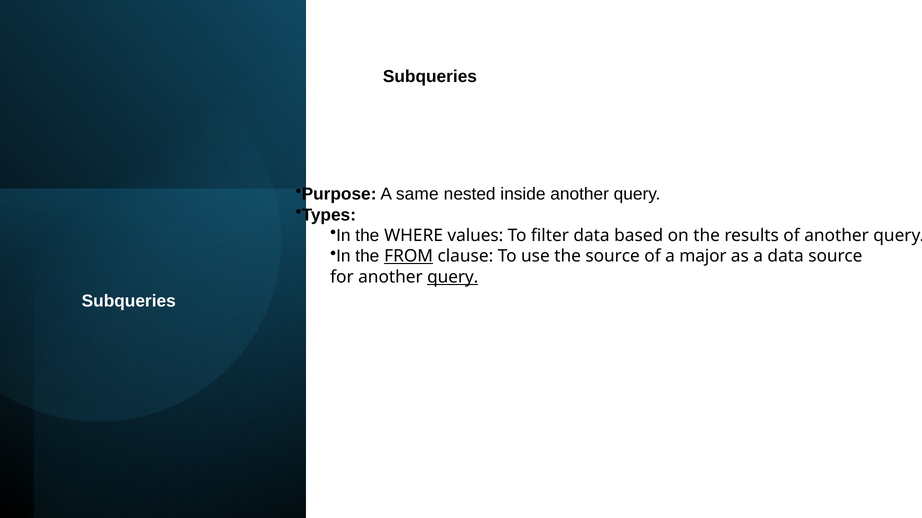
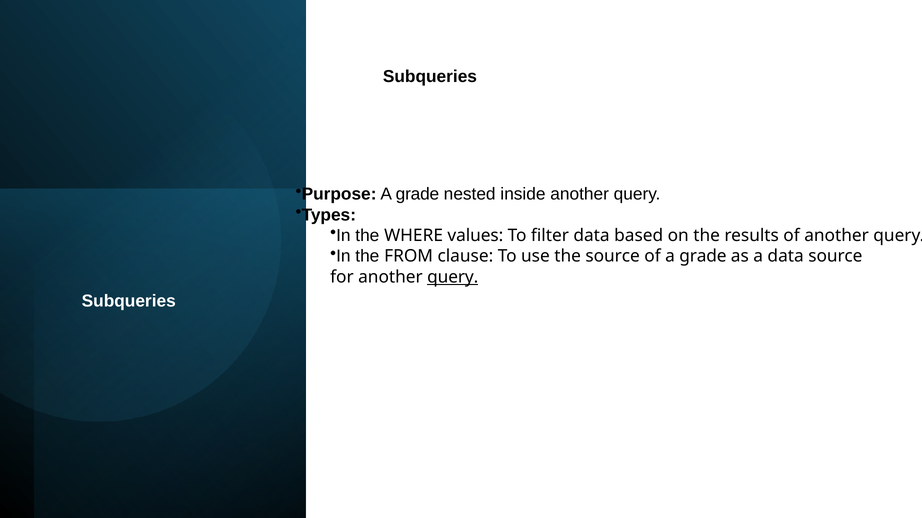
Purpose A same: same -> grade
FROM underline: present -> none
of a major: major -> grade
